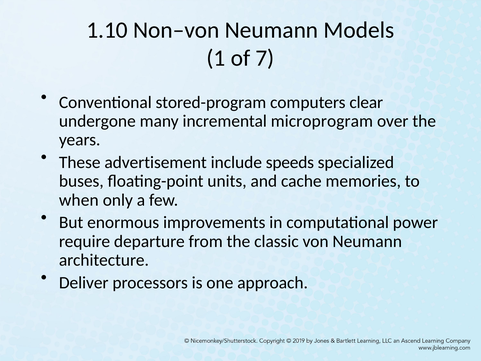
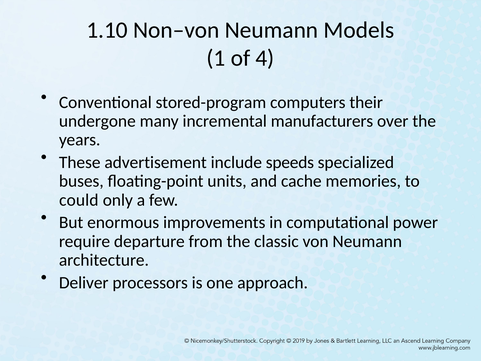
7: 7 -> 4
clear: clear -> their
microprogram: microprogram -> manufacturers
when: when -> could
